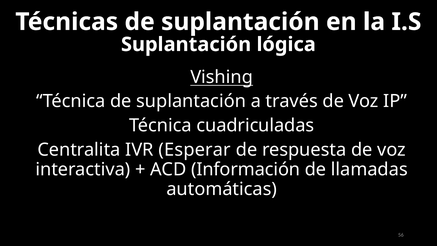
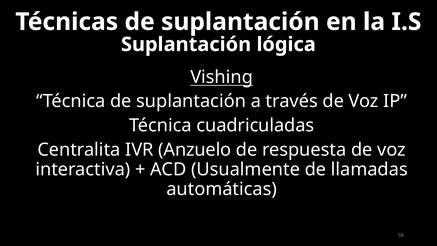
Esperar: Esperar -> Anzuelo
Información: Información -> Usualmente
